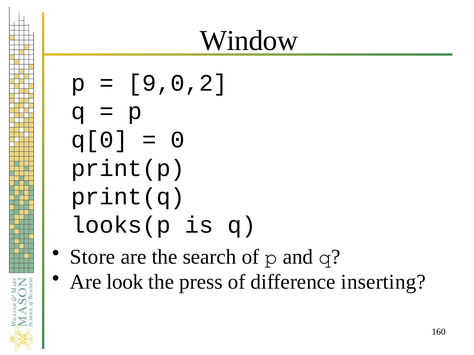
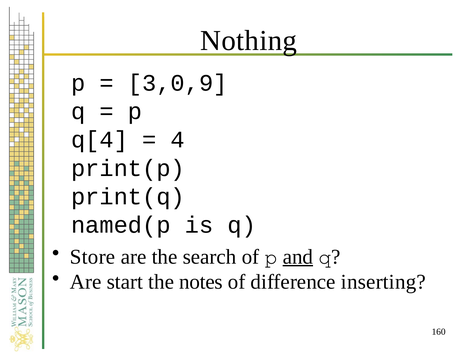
Window: Window -> Nothing
9,0,2: 9,0,2 -> 3,0,9
q[0: q[0 -> q[4
0: 0 -> 4
looks(p: looks(p -> named(p
and underline: none -> present
look: look -> start
press: press -> notes
